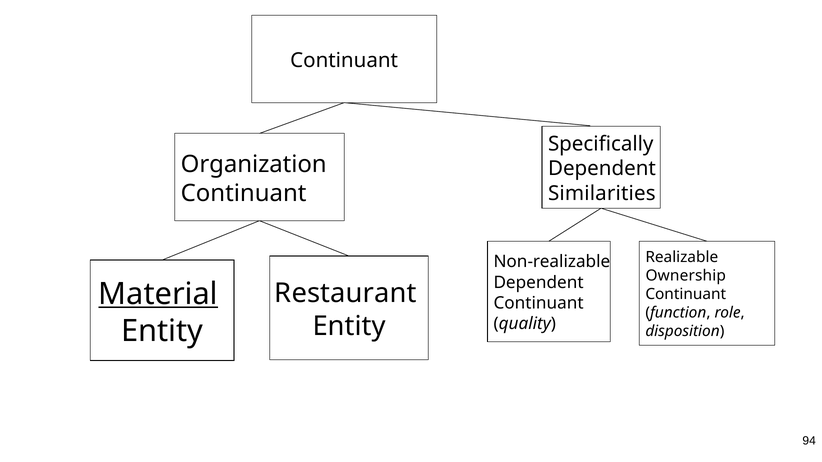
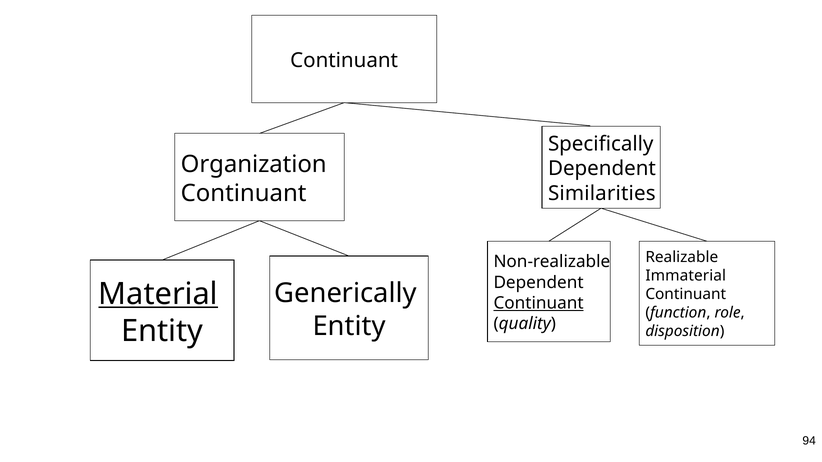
Ownership: Ownership -> Immaterial
Restaurant: Restaurant -> Generically
Continuant at (539, 303) underline: none -> present
